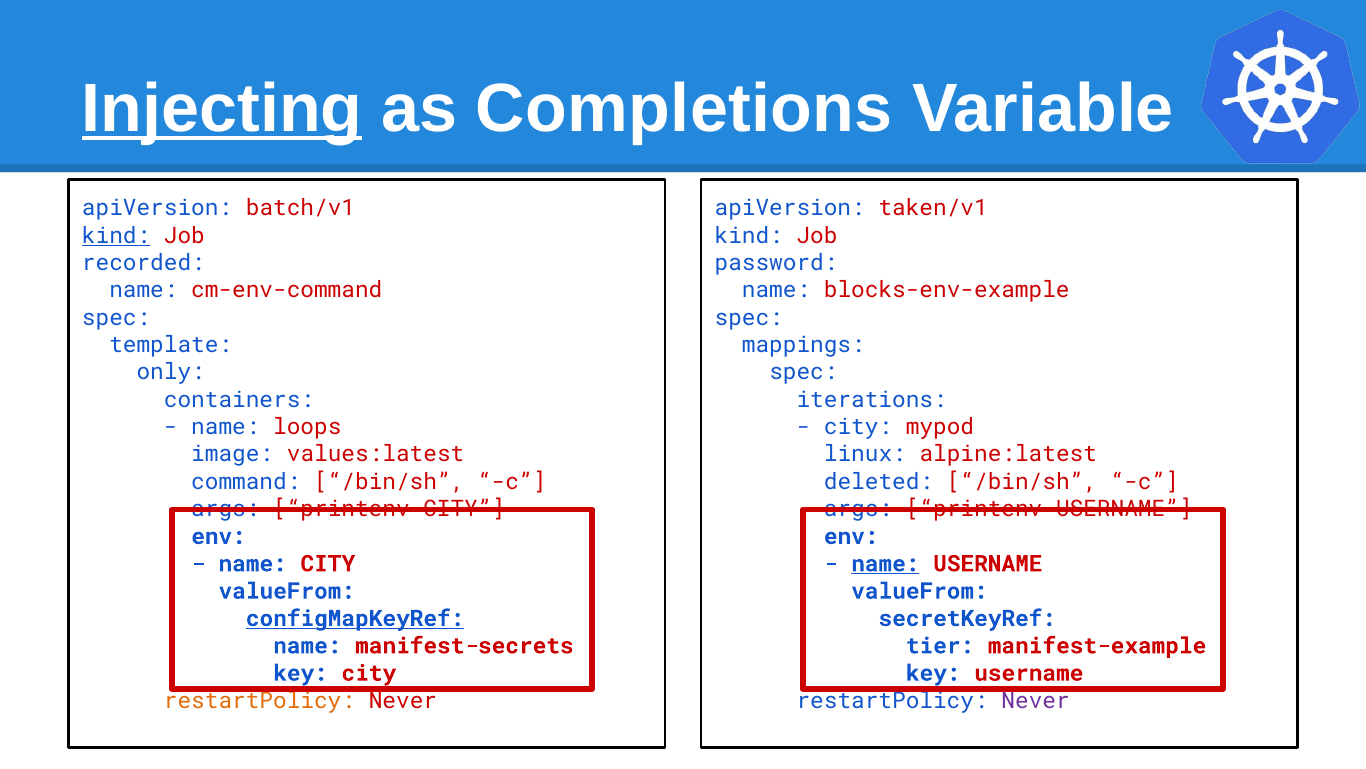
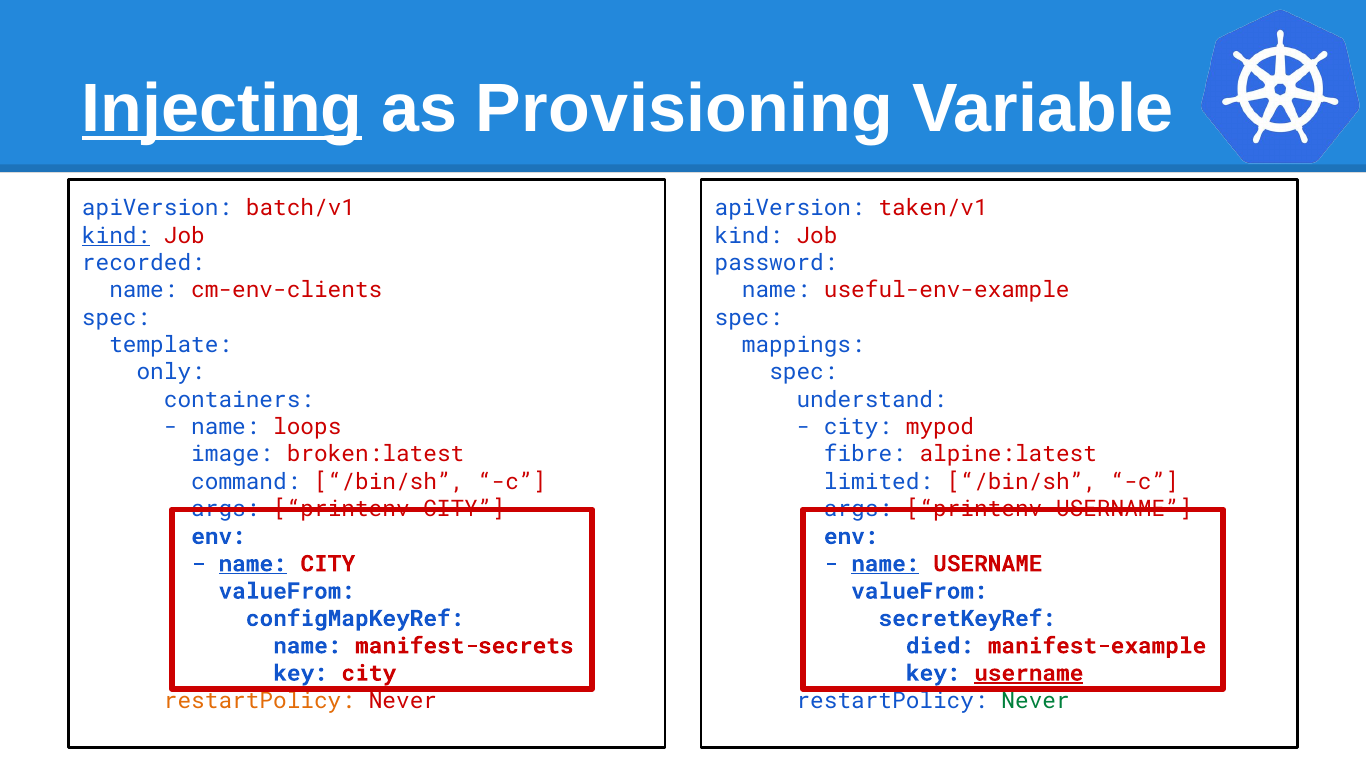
Completions: Completions -> Provisioning
cm-env-command: cm-env-command -> cm-env-clients
blocks-env-example: blocks-env-example -> useful-env-example
iterations: iterations -> understand
values:latest: values:latest -> broken:latest
linux: linux -> fibre
deleted: deleted -> limited
name at (253, 563) underline: none -> present
configMapKeyRef underline: present -> none
tier: tier -> died
username at (1029, 673) underline: none -> present
Never at (1036, 700) colour: purple -> green
